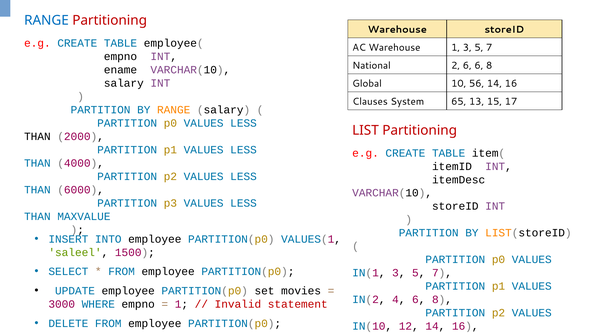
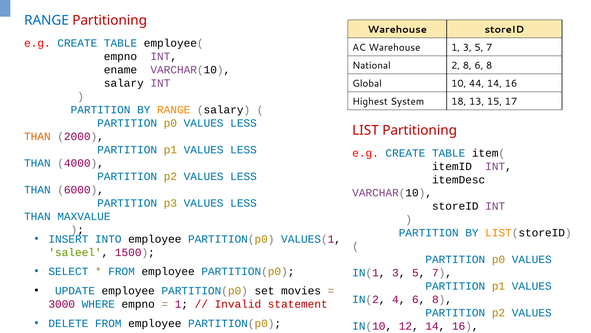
2 6: 6 -> 8
56: 56 -> 44
Clauses: Clauses -> Highest
65: 65 -> 18
THAN at (37, 136) colour: black -> orange
